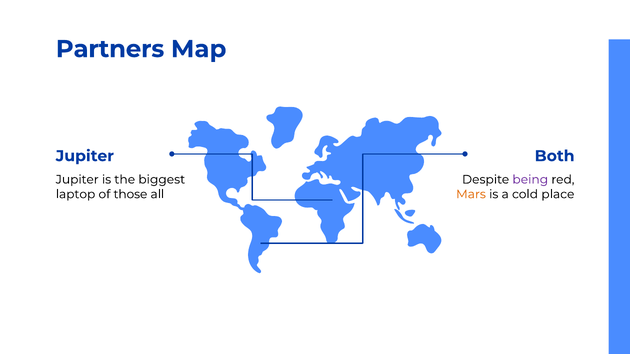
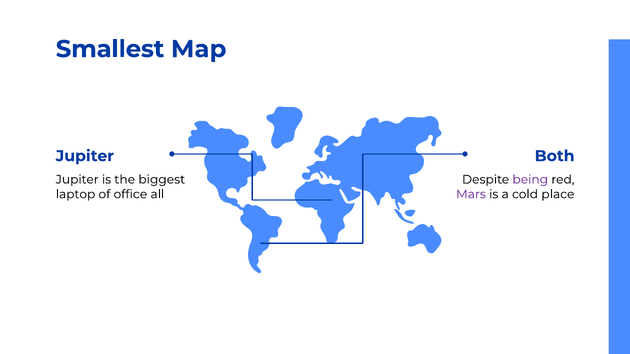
Partners: Partners -> Smallest
those: those -> office
Mars colour: orange -> purple
